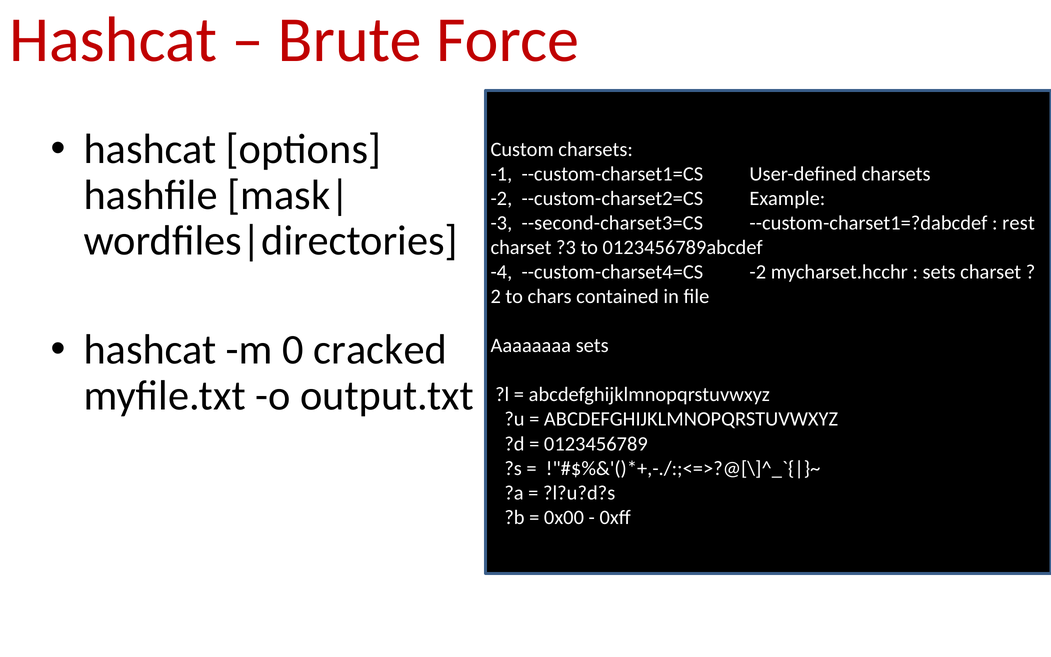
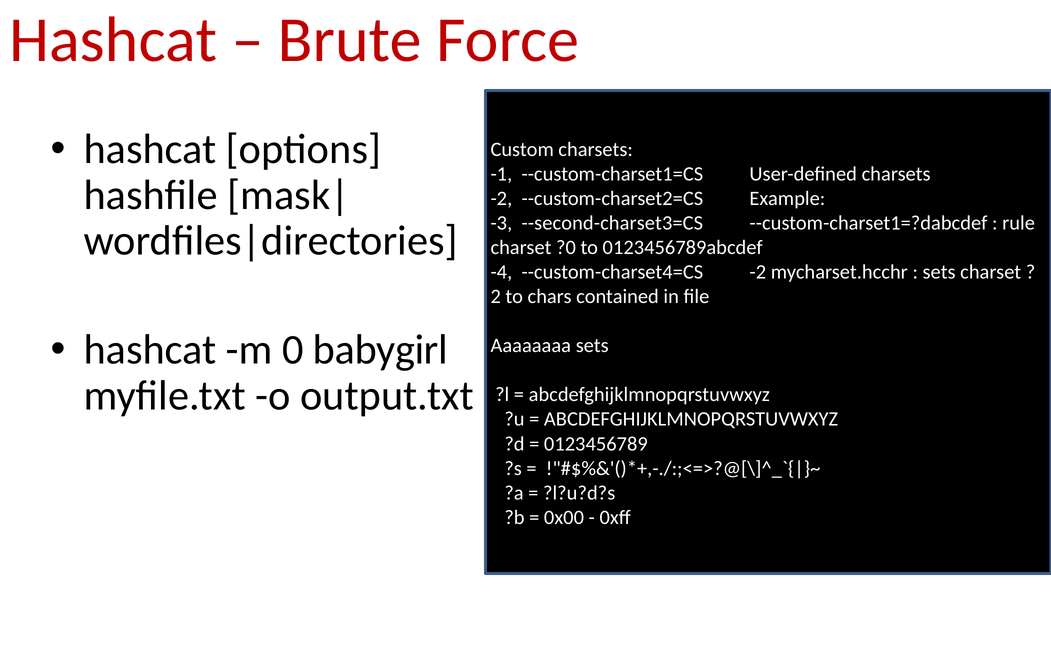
rest: rest -> rule
?3: ?3 -> ?0
cracked: cracked -> babygirl
